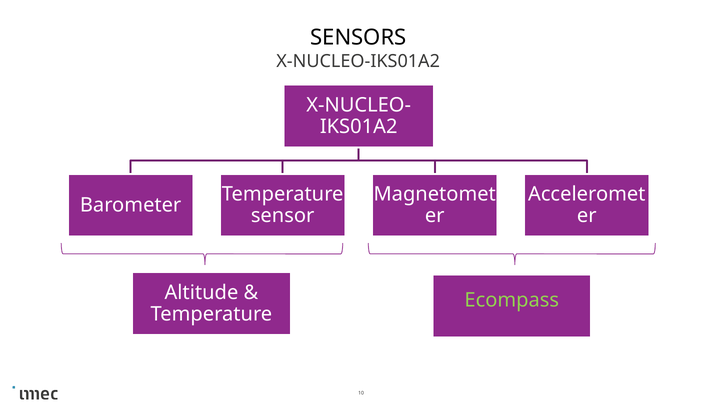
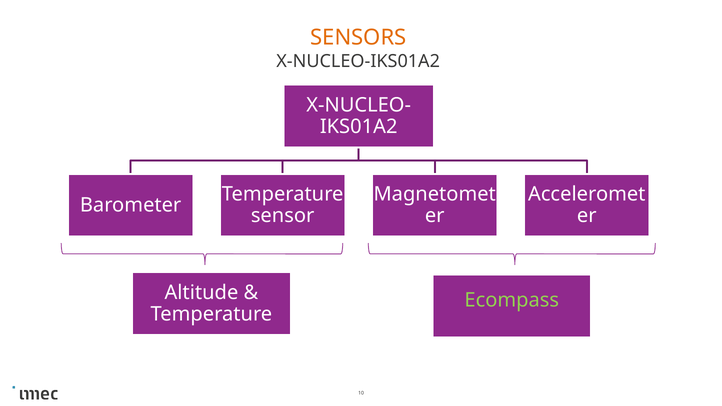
SENSORS colour: black -> orange
